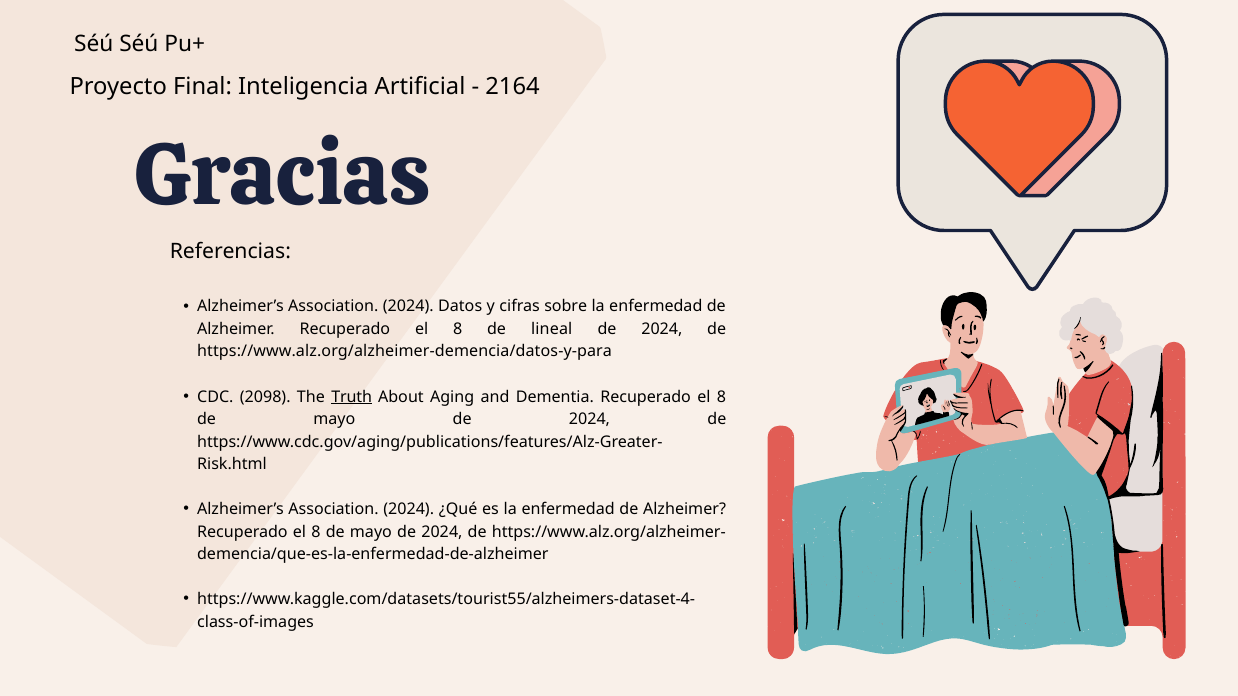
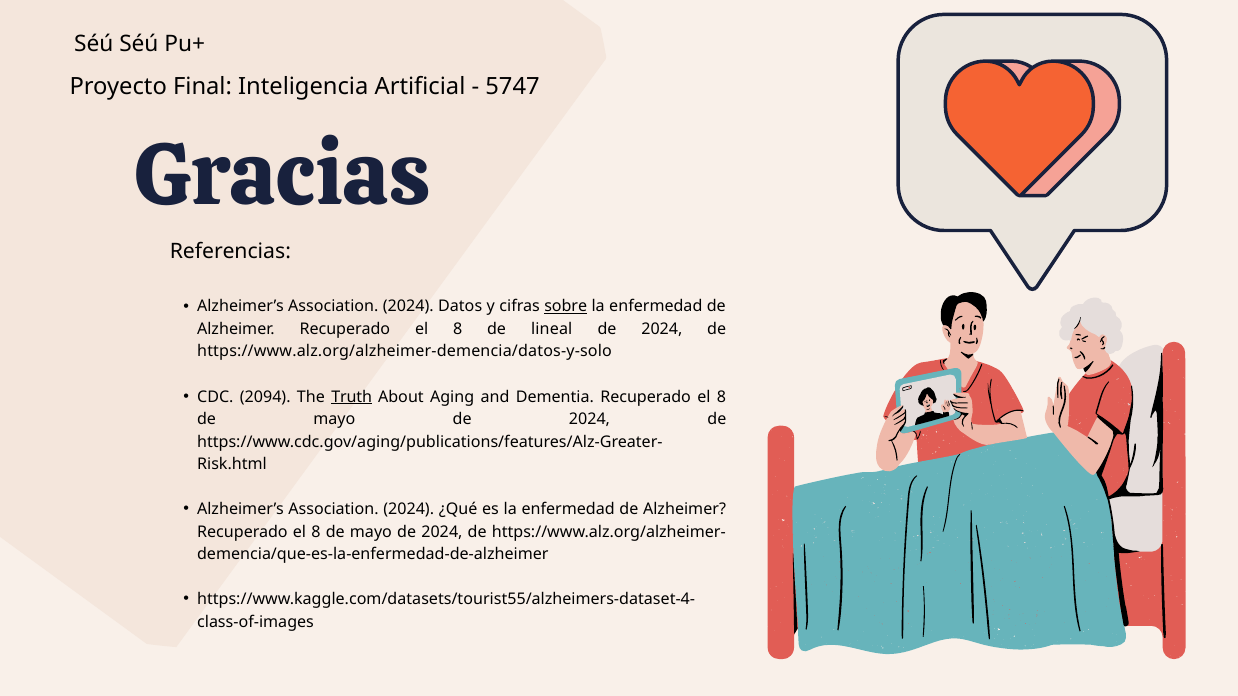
2164: 2164 -> 5747
sobre underline: none -> present
https://www.alz.org/alzheimer-demencia/datos-y-para: https://www.alz.org/alzheimer-demencia/datos-y-para -> https://www.alz.org/alzheimer-demencia/datos-y-solo
2098: 2098 -> 2094
